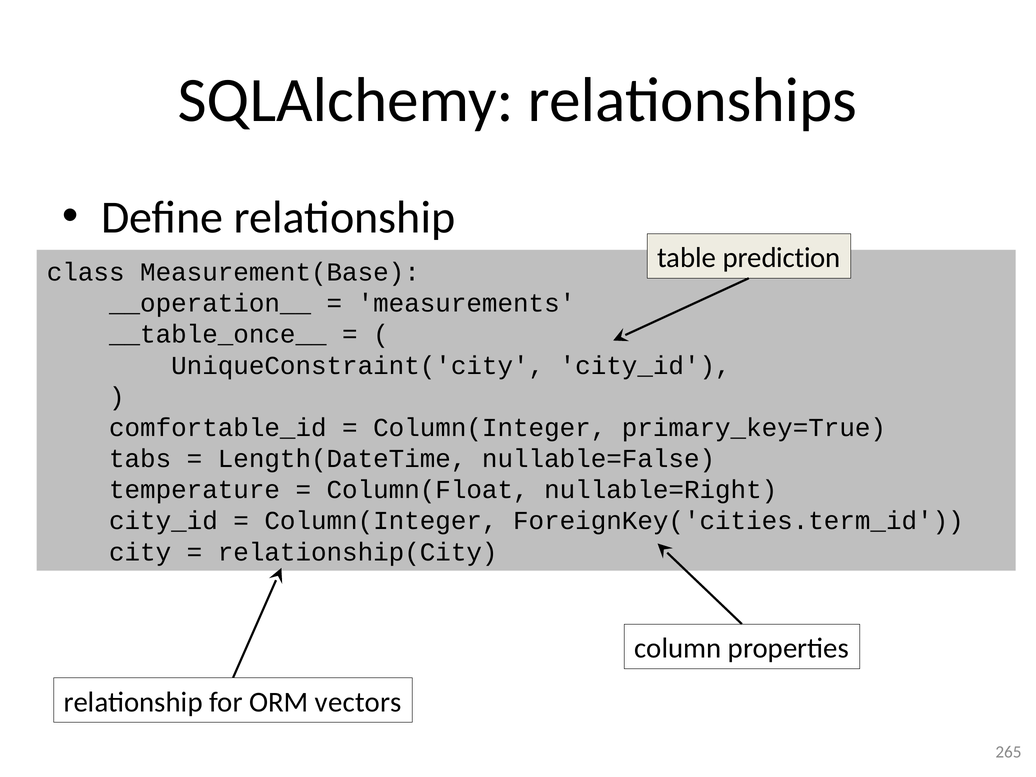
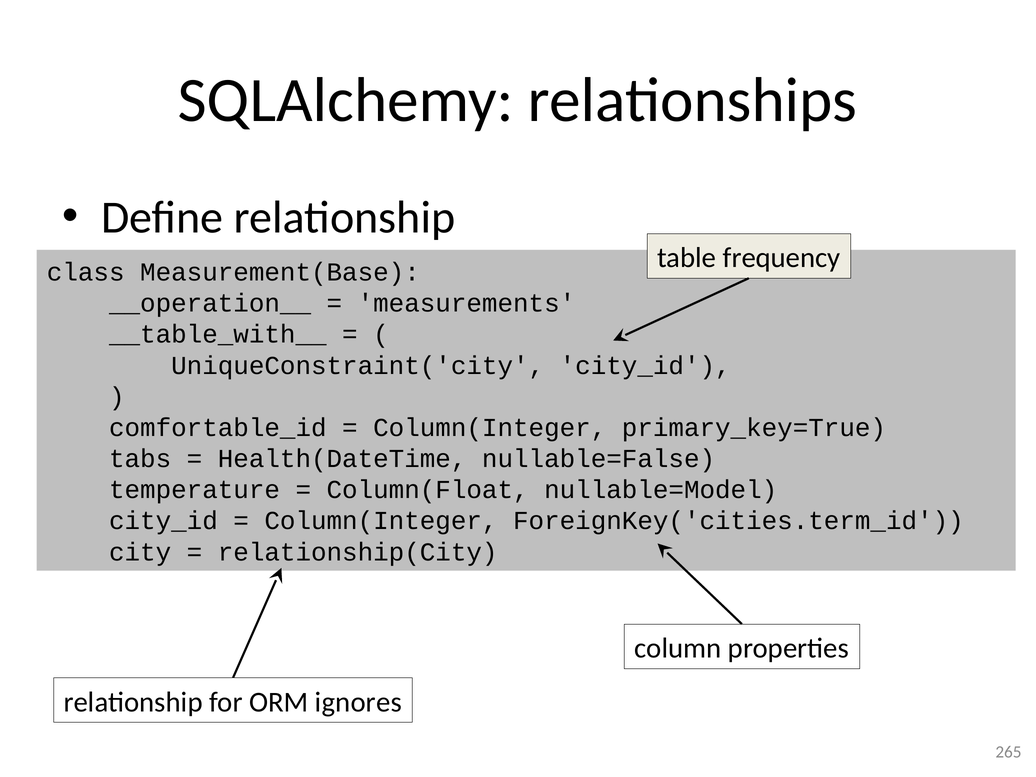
prediction: prediction -> frequency
__table_once__: __table_once__ -> __table_with__
Length(DateTime: Length(DateTime -> Health(DateTime
nullable=Right: nullable=Right -> nullable=Model
vectors: vectors -> ignores
